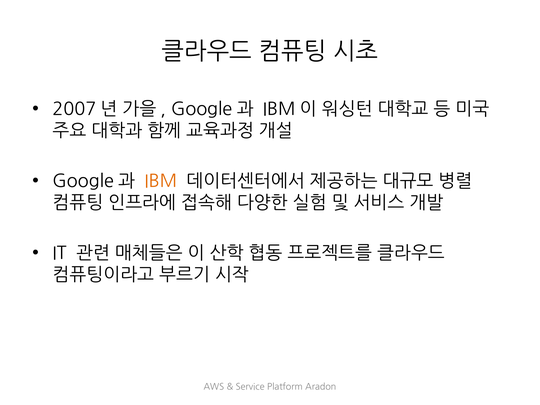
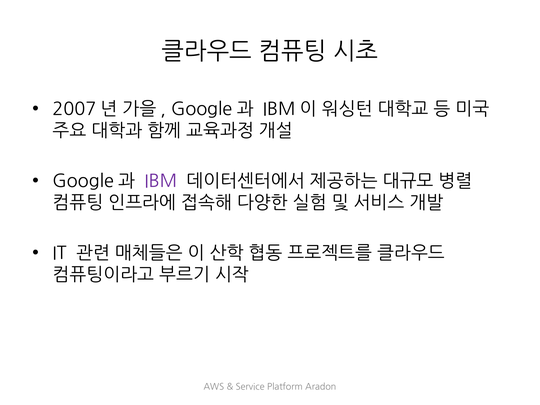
IBM colour: orange -> purple
